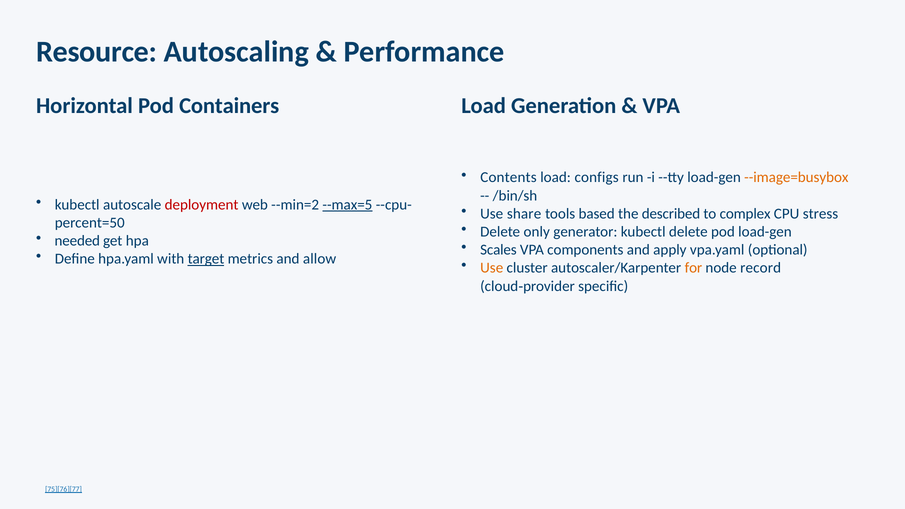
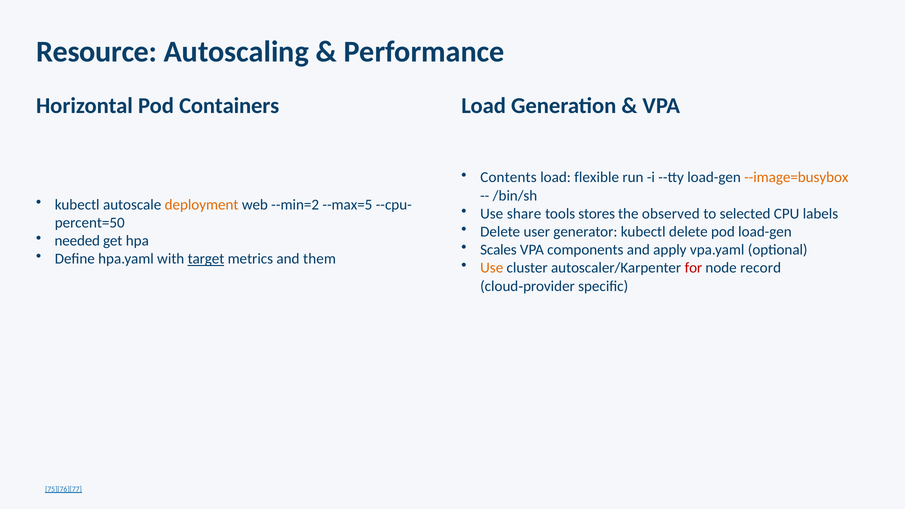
configs: configs -> flexible
deployment colour: red -> orange
--max=5 underline: present -> none
based: based -> stores
described: described -> observed
complex: complex -> selected
stress: stress -> labels
only: only -> user
allow: allow -> them
for colour: orange -> red
